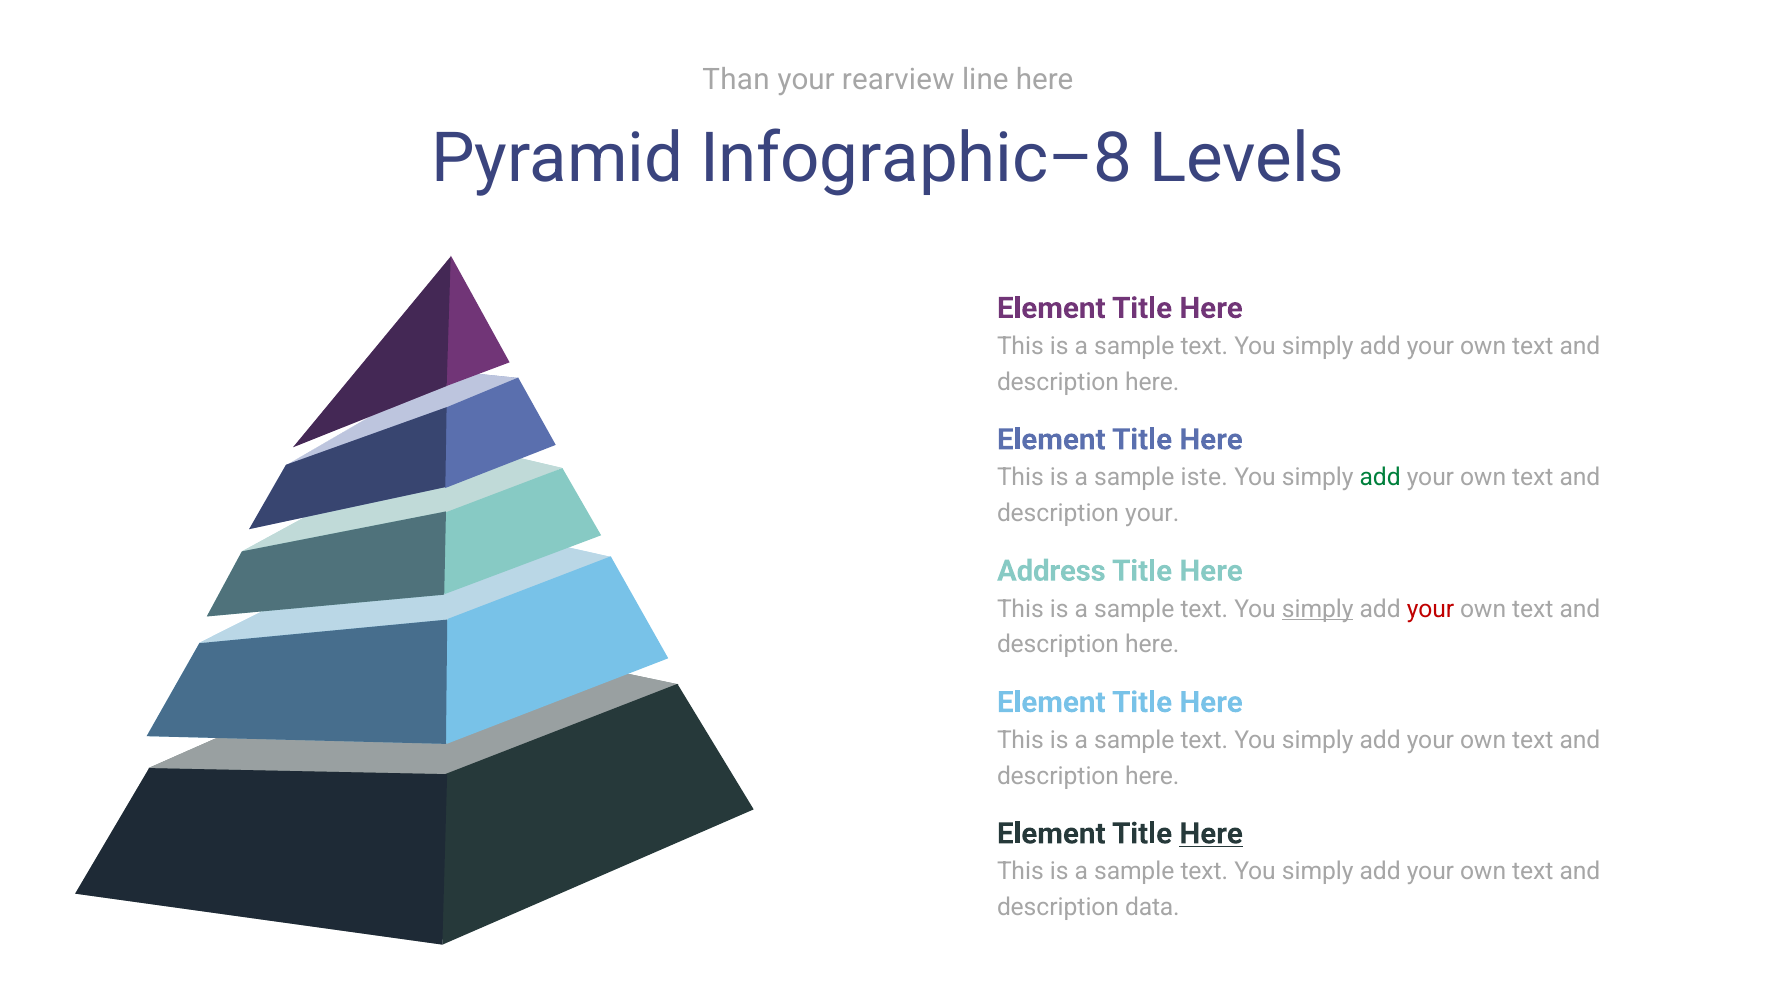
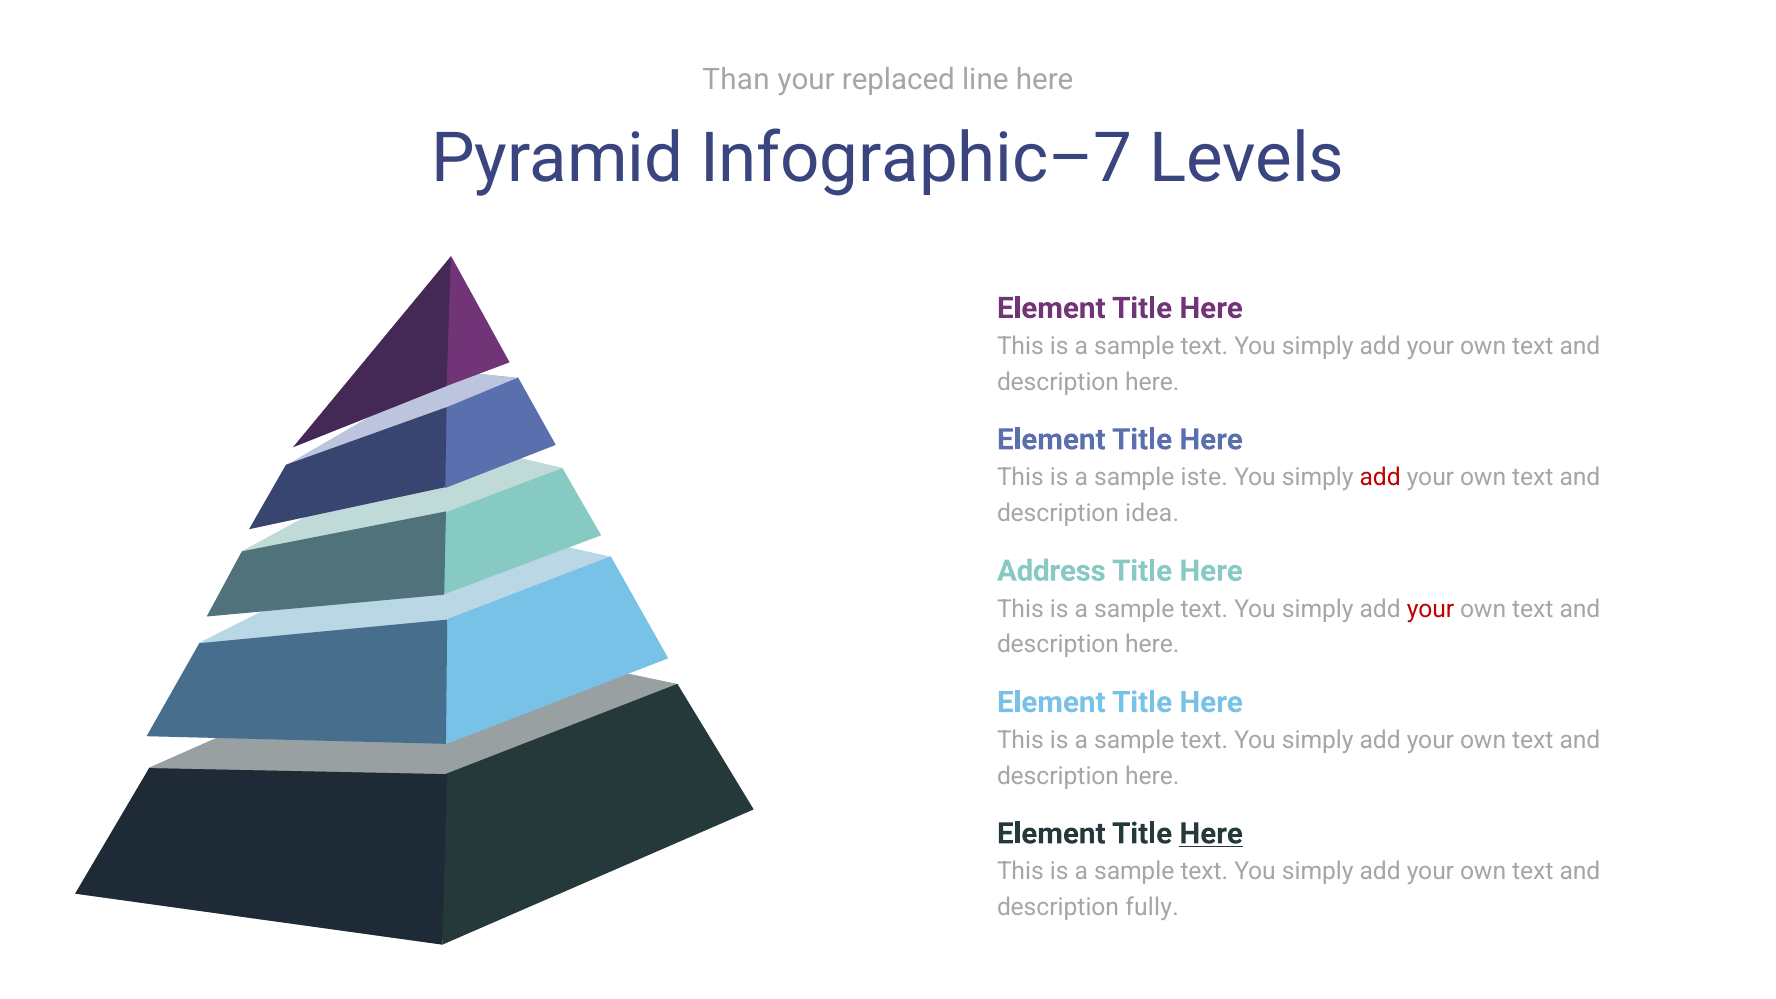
rearview: rearview -> replaced
Infographic–8: Infographic–8 -> Infographic–7
add at (1380, 478) colour: green -> red
description your: your -> idea
simply at (1318, 609) underline: present -> none
data: data -> fully
